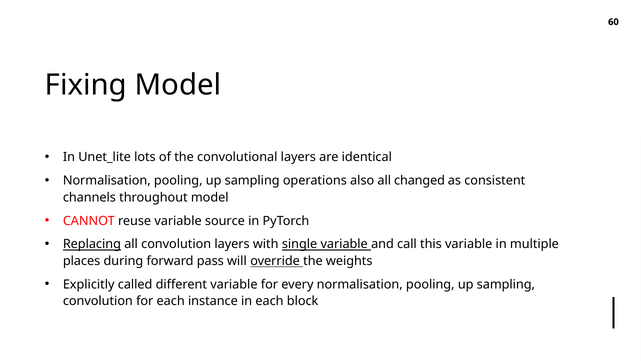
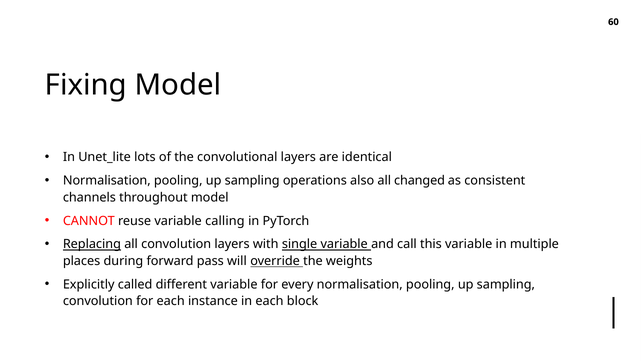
source: source -> calling
